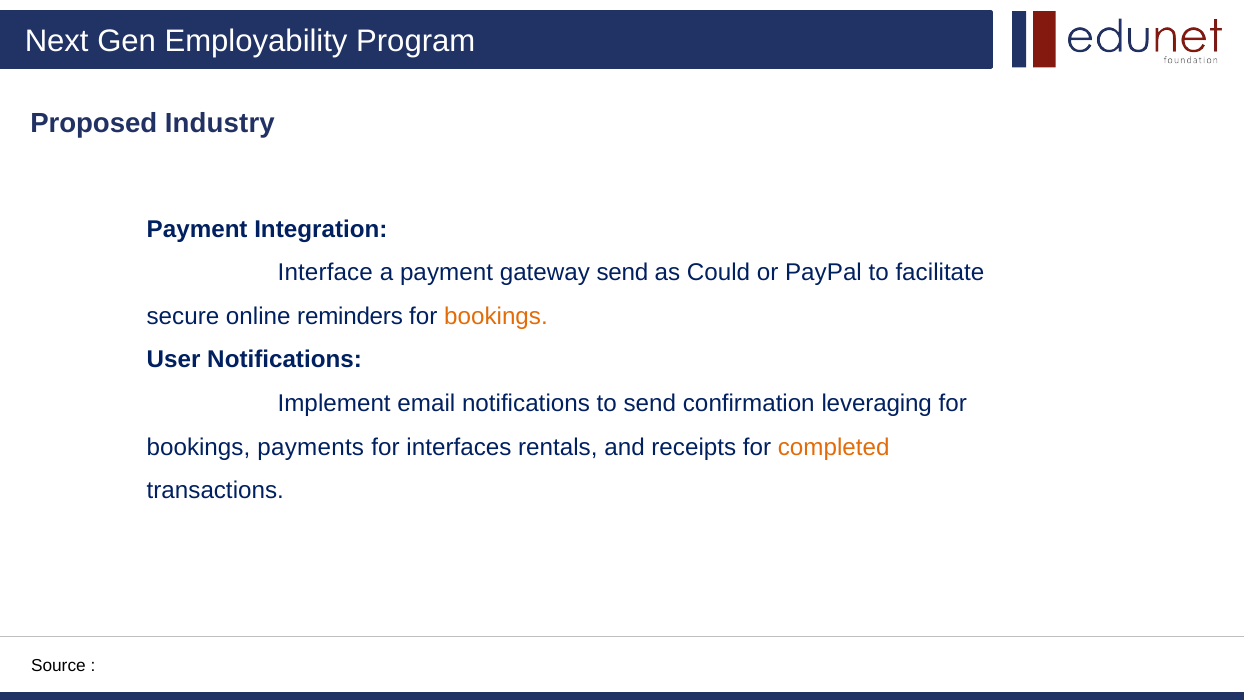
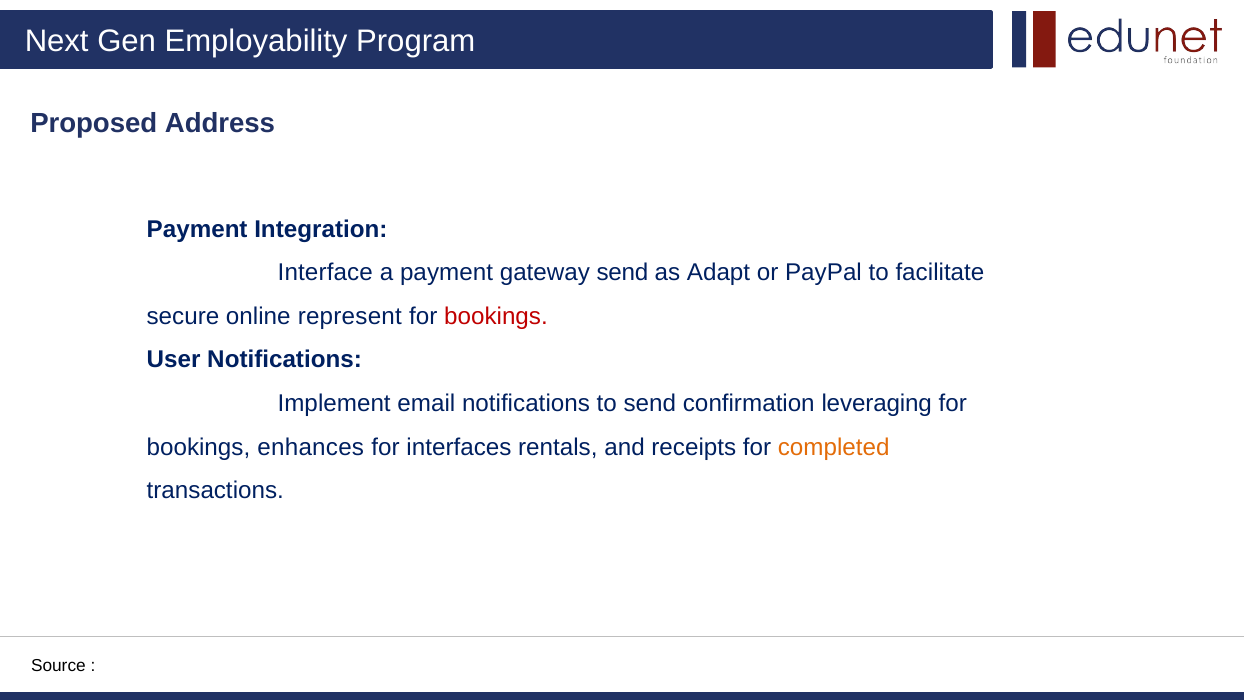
Industry: Industry -> Address
Could: Could -> Adapt
reminders: reminders -> represent
bookings at (496, 316) colour: orange -> red
payments: payments -> enhances
